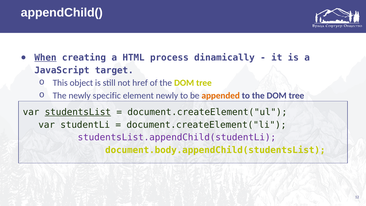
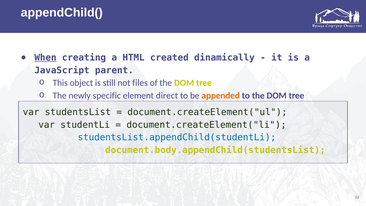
process: process -> created
target: target -> parent
href: href -> files
element newly: newly -> direct
studentsList underline: present -> none
studentsList.appendChild(studentLi colour: purple -> blue
